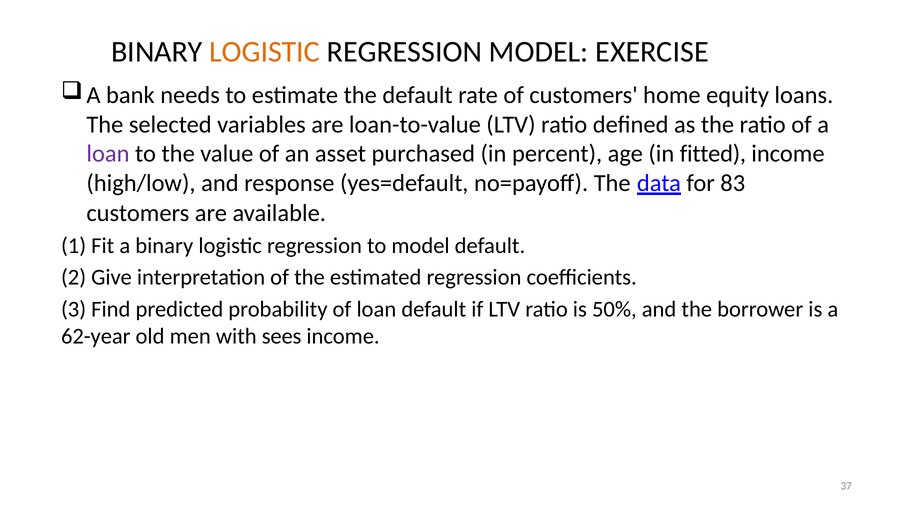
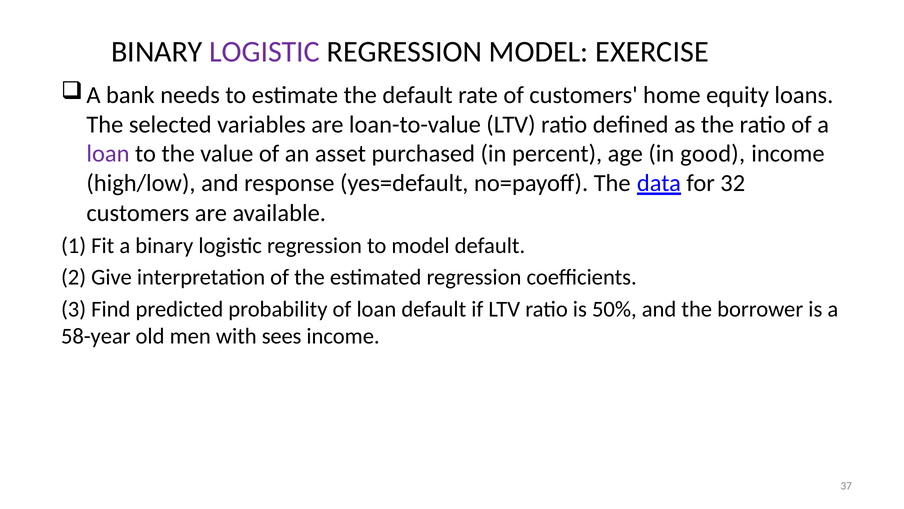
LOGISTIC at (265, 52) colour: orange -> purple
fitted: fitted -> good
83: 83 -> 32
62-year: 62-year -> 58-year
